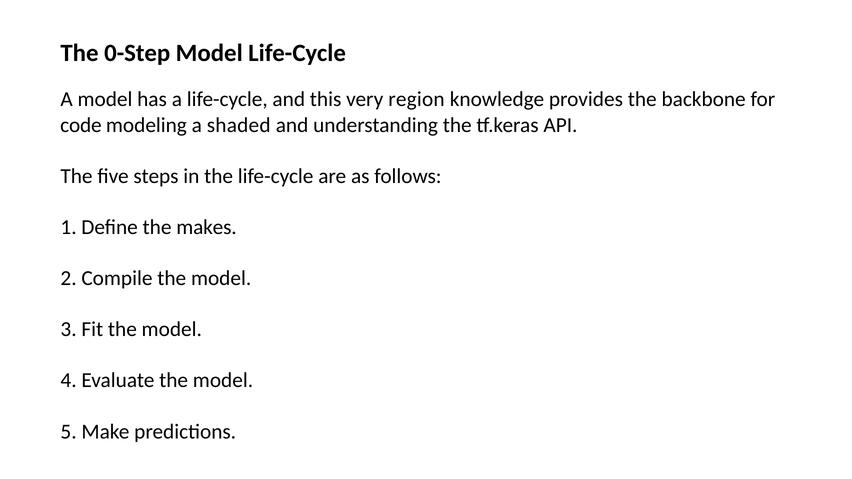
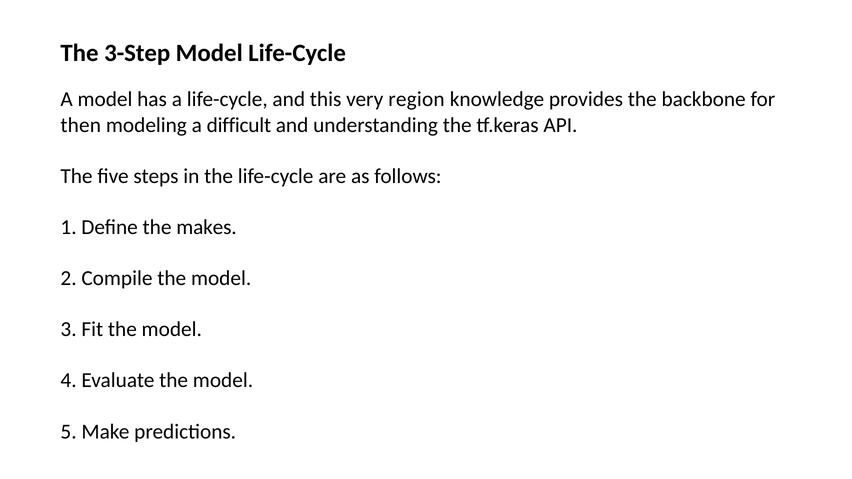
0-Step: 0-Step -> 3-Step
code: code -> then
shaded: shaded -> difficult
